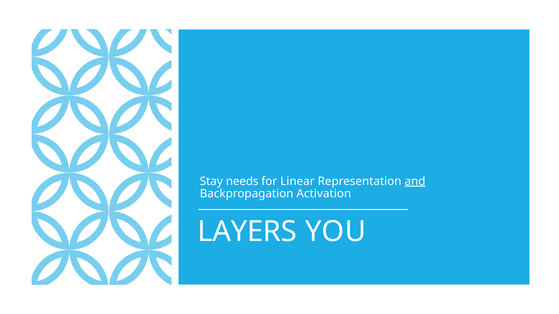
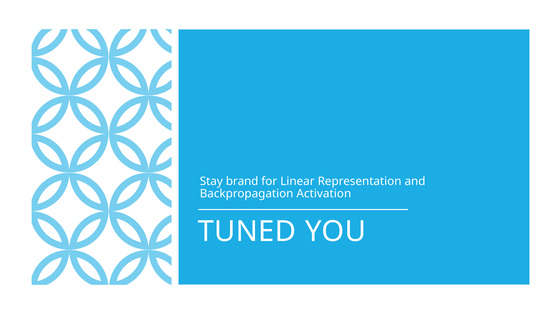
needs: needs -> brand
and underline: present -> none
LAYERS: LAYERS -> TUNED
